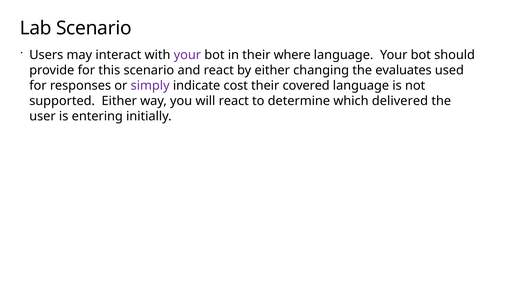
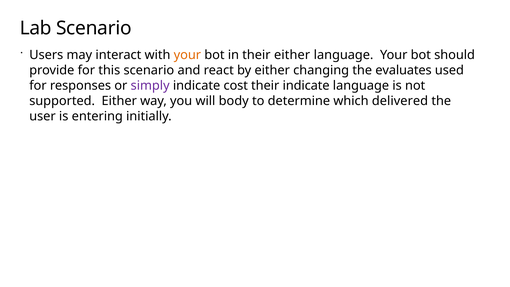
your at (187, 55) colour: purple -> orange
their where: where -> either
their covered: covered -> indicate
will react: react -> body
